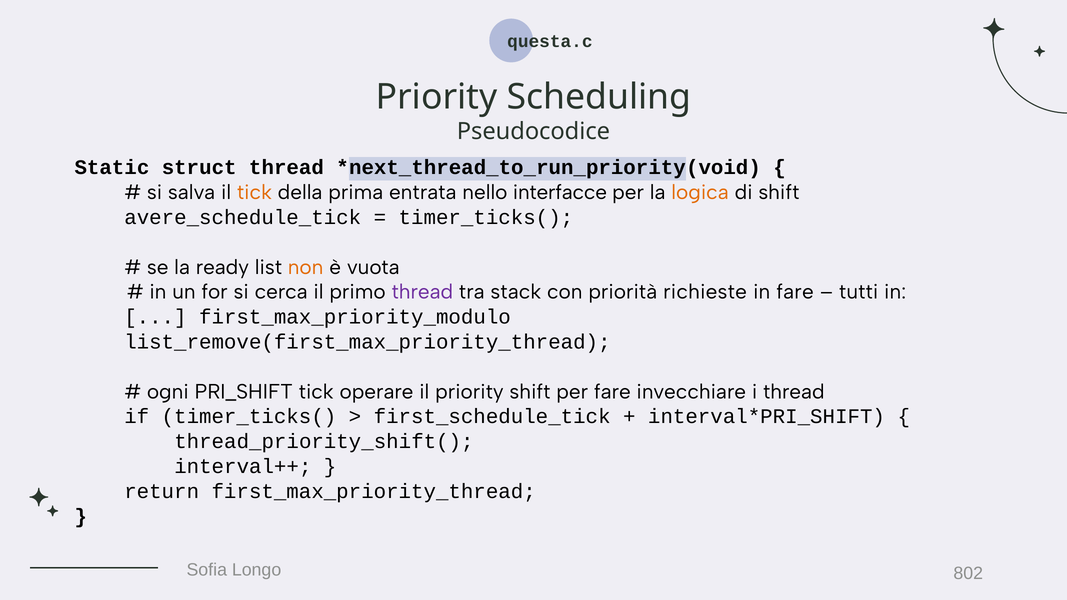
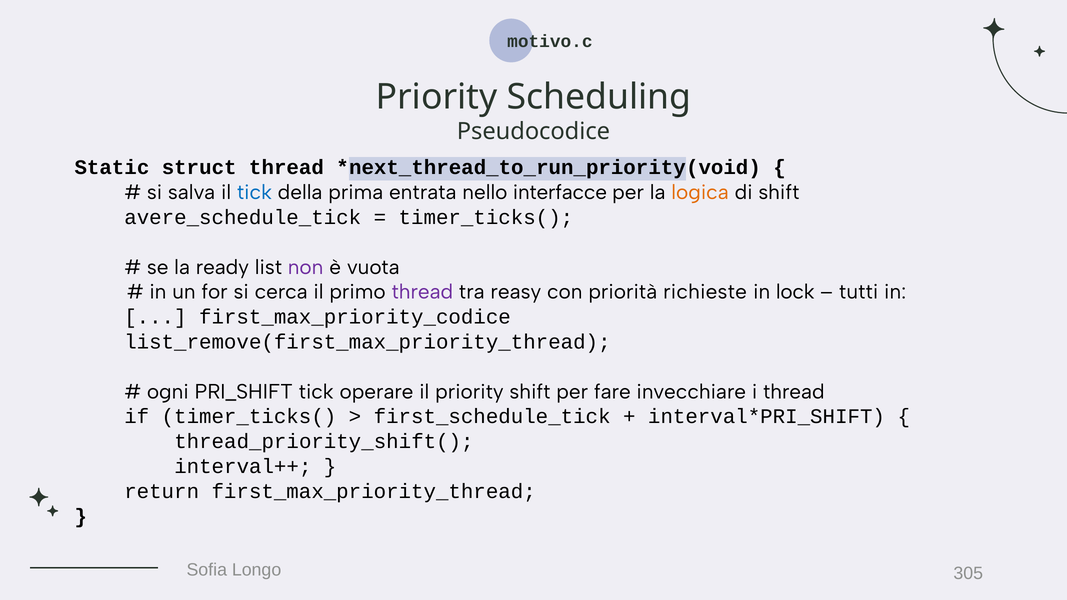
questa.c: questa.c -> motivo.c
tick at (254, 193) colour: orange -> blue
non colour: orange -> purple
stack: stack -> reasy
in fare: fare -> lock
first_max_priority_modulo: first_max_priority_modulo -> first_max_priority_codice
802: 802 -> 305
